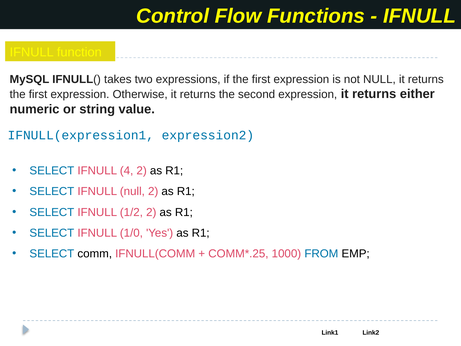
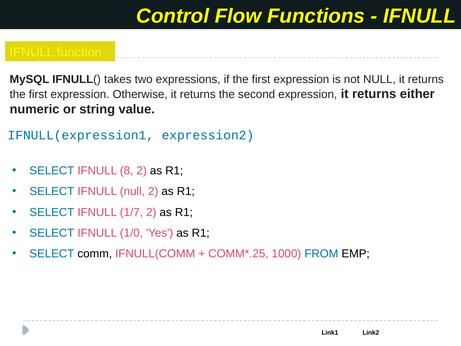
4: 4 -> 8
1/2: 1/2 -> 1/7
